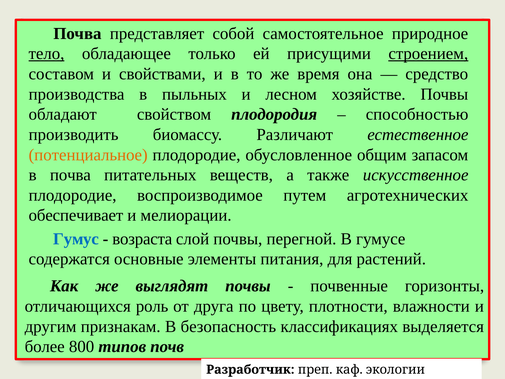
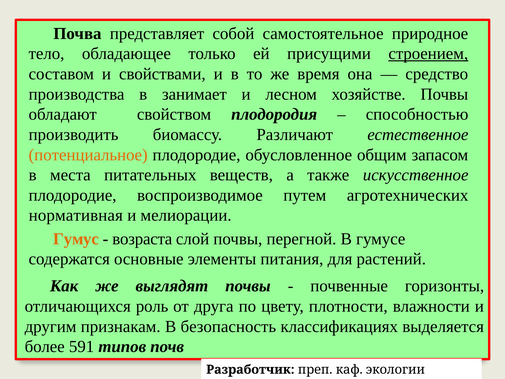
тело underline: present -> none
пыльных: пыльных -> занимает
в почва: почва -> места
обеспечивает: обеспечивает -> нормативная
Гумус colour: blue -> orange
800: 800 -> 591
